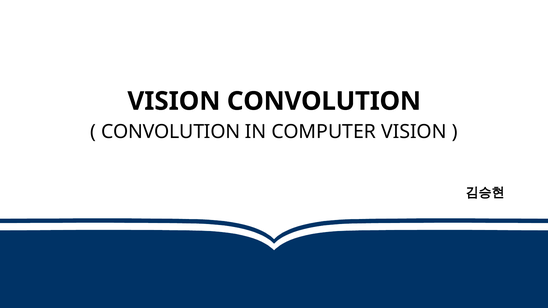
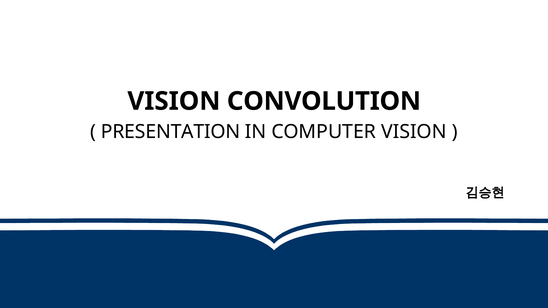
CONVOLUTION at (171, 132): CONVOLUTION -> PRESENTATION
